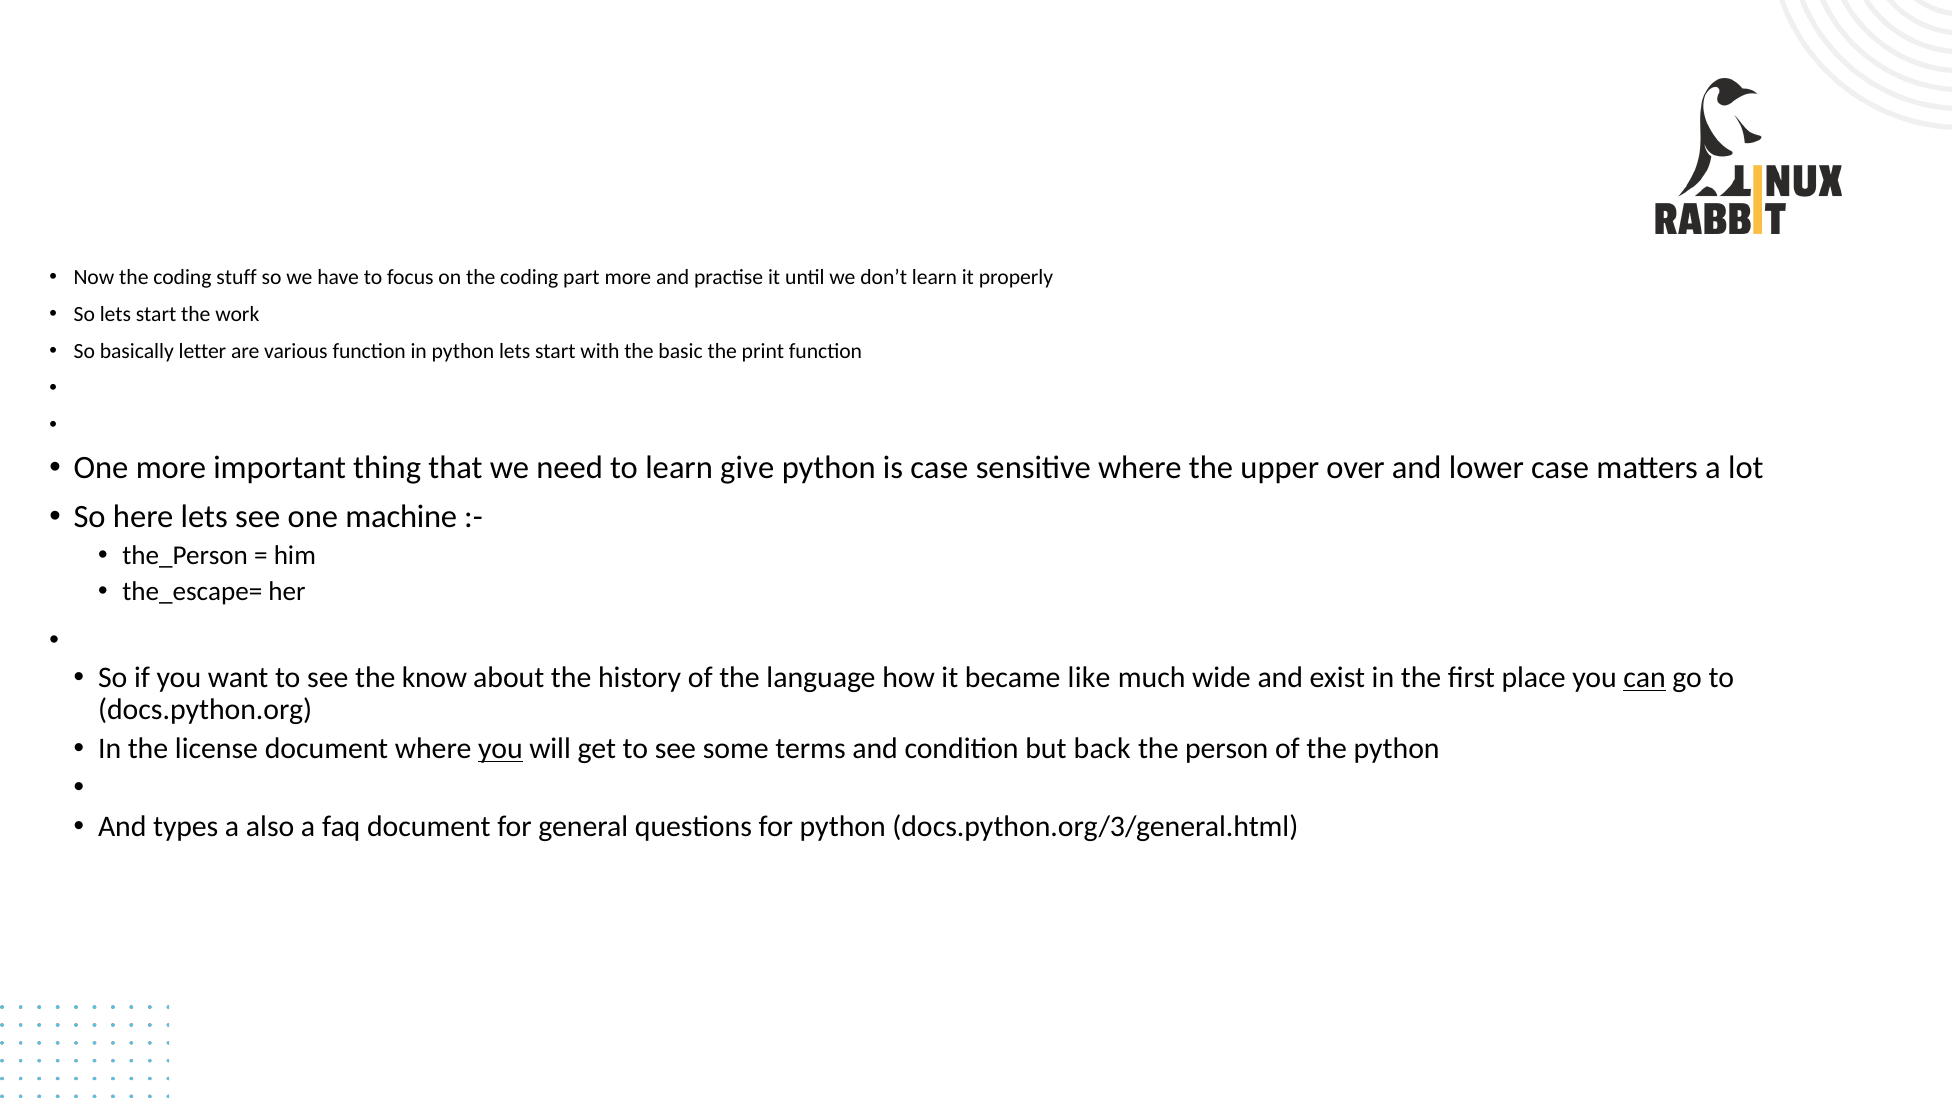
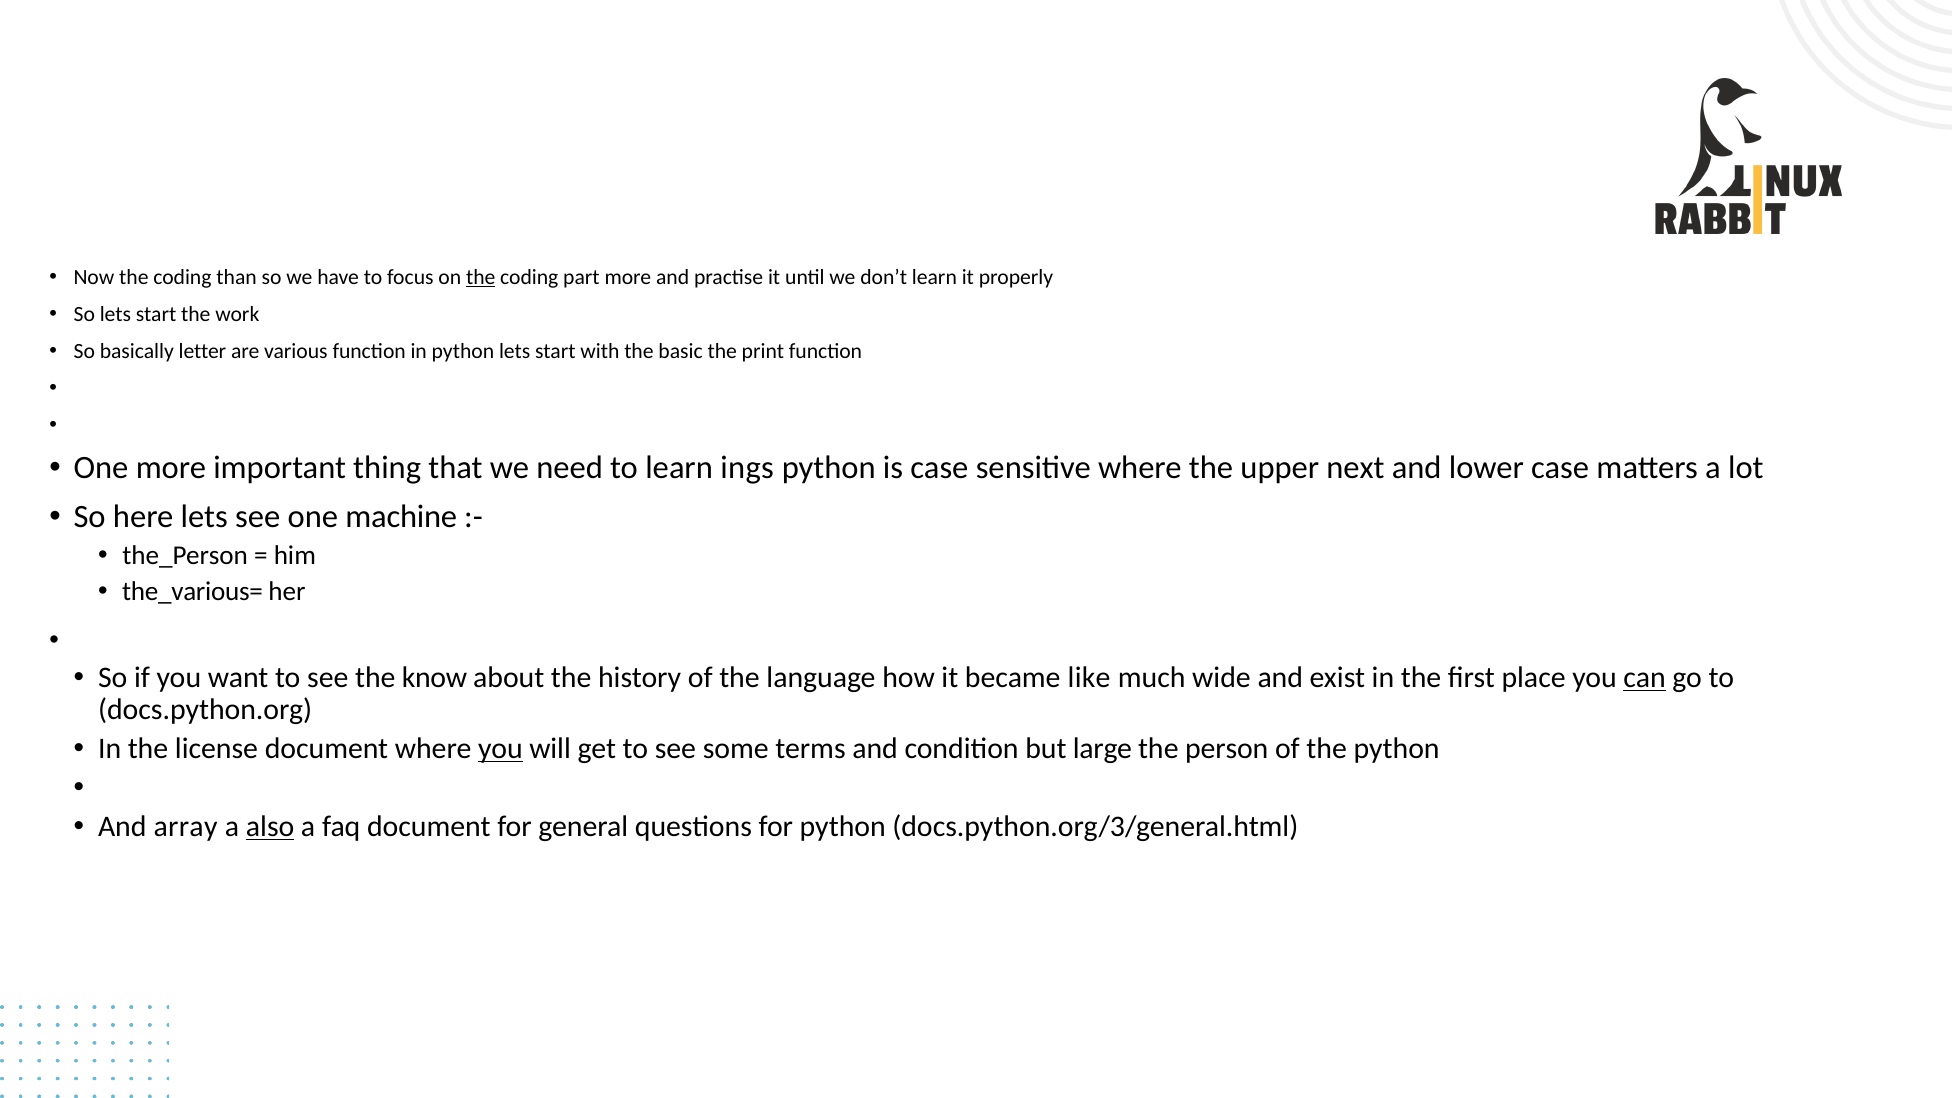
stuff: stuff -> than
the at (481, 277) underline: none -> present
give: give -> ings
over: over -> next
the_escape=: the_escape= -> the_various=
back: back -> large
types: types -> array
also underline: none -> present
